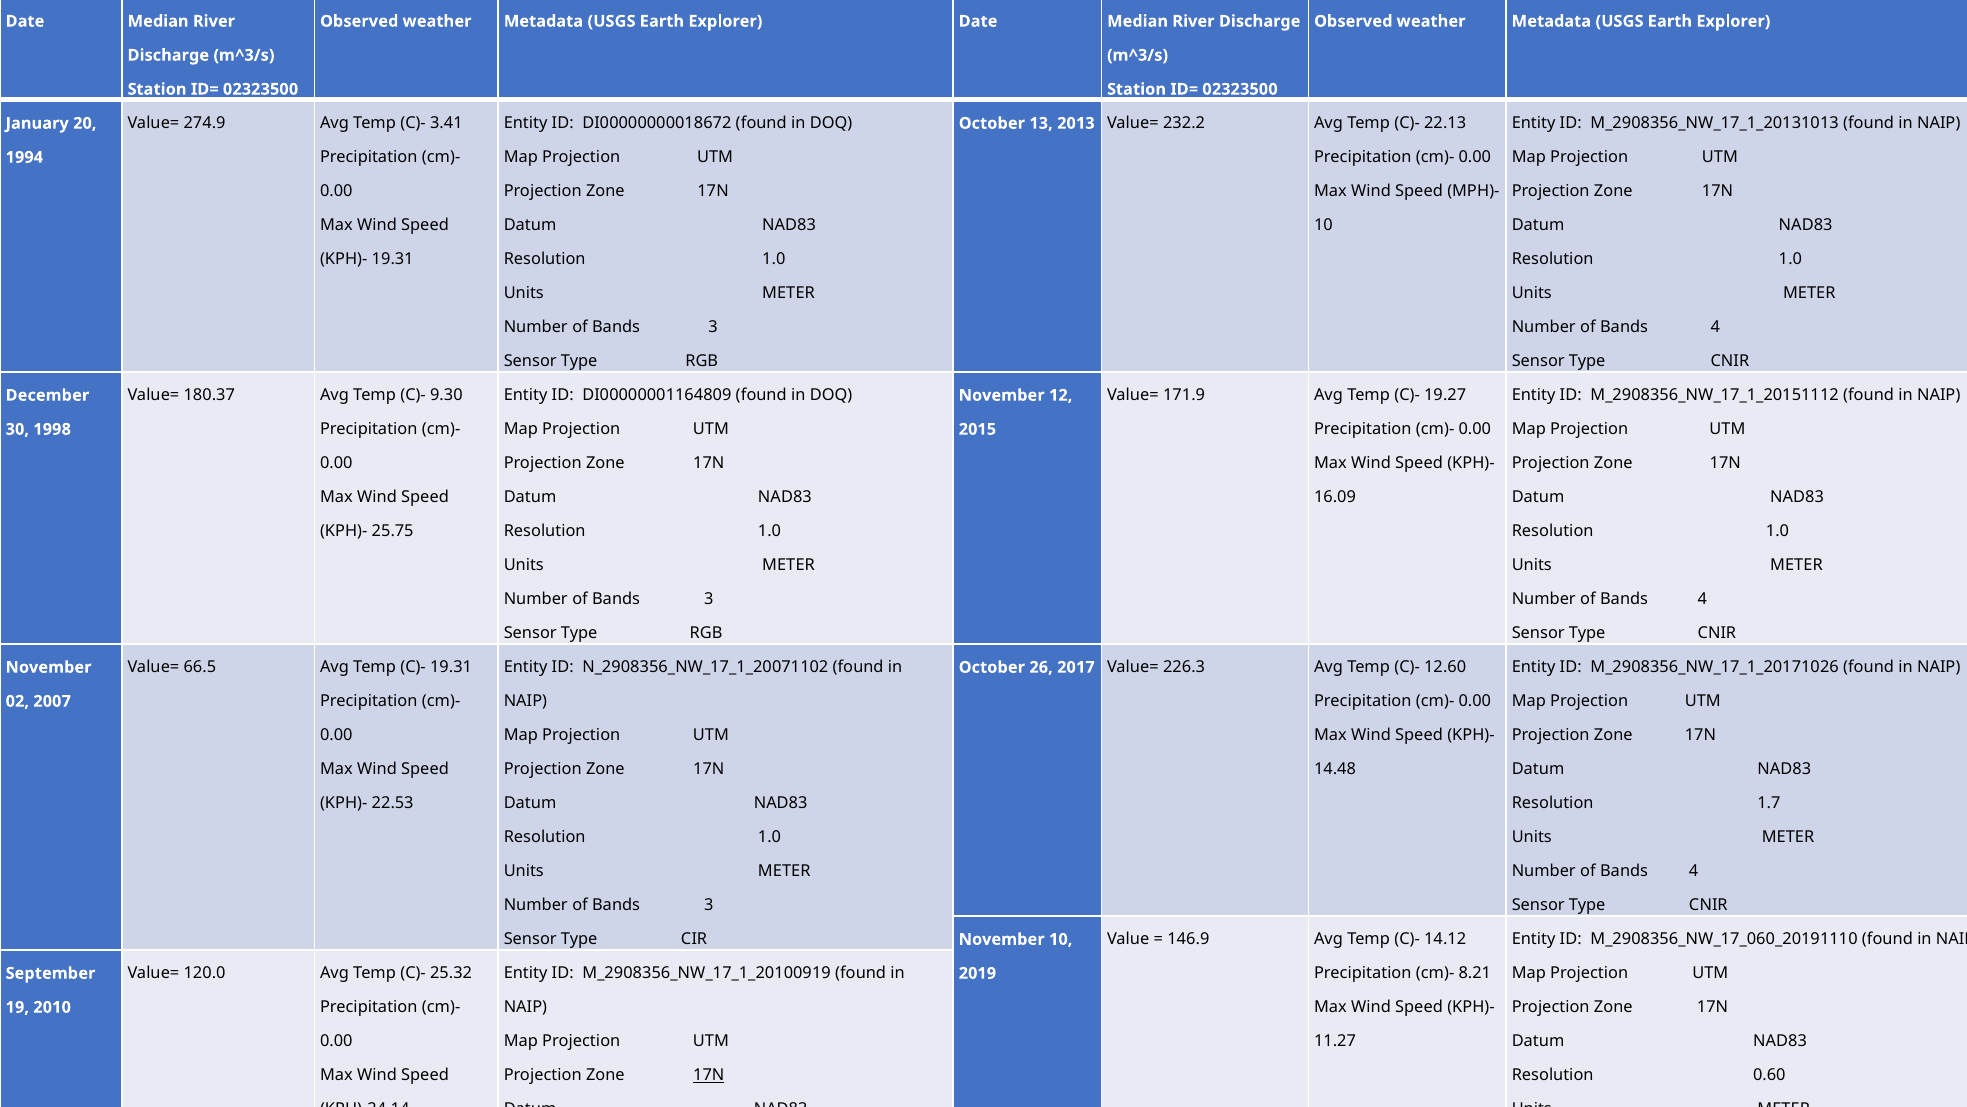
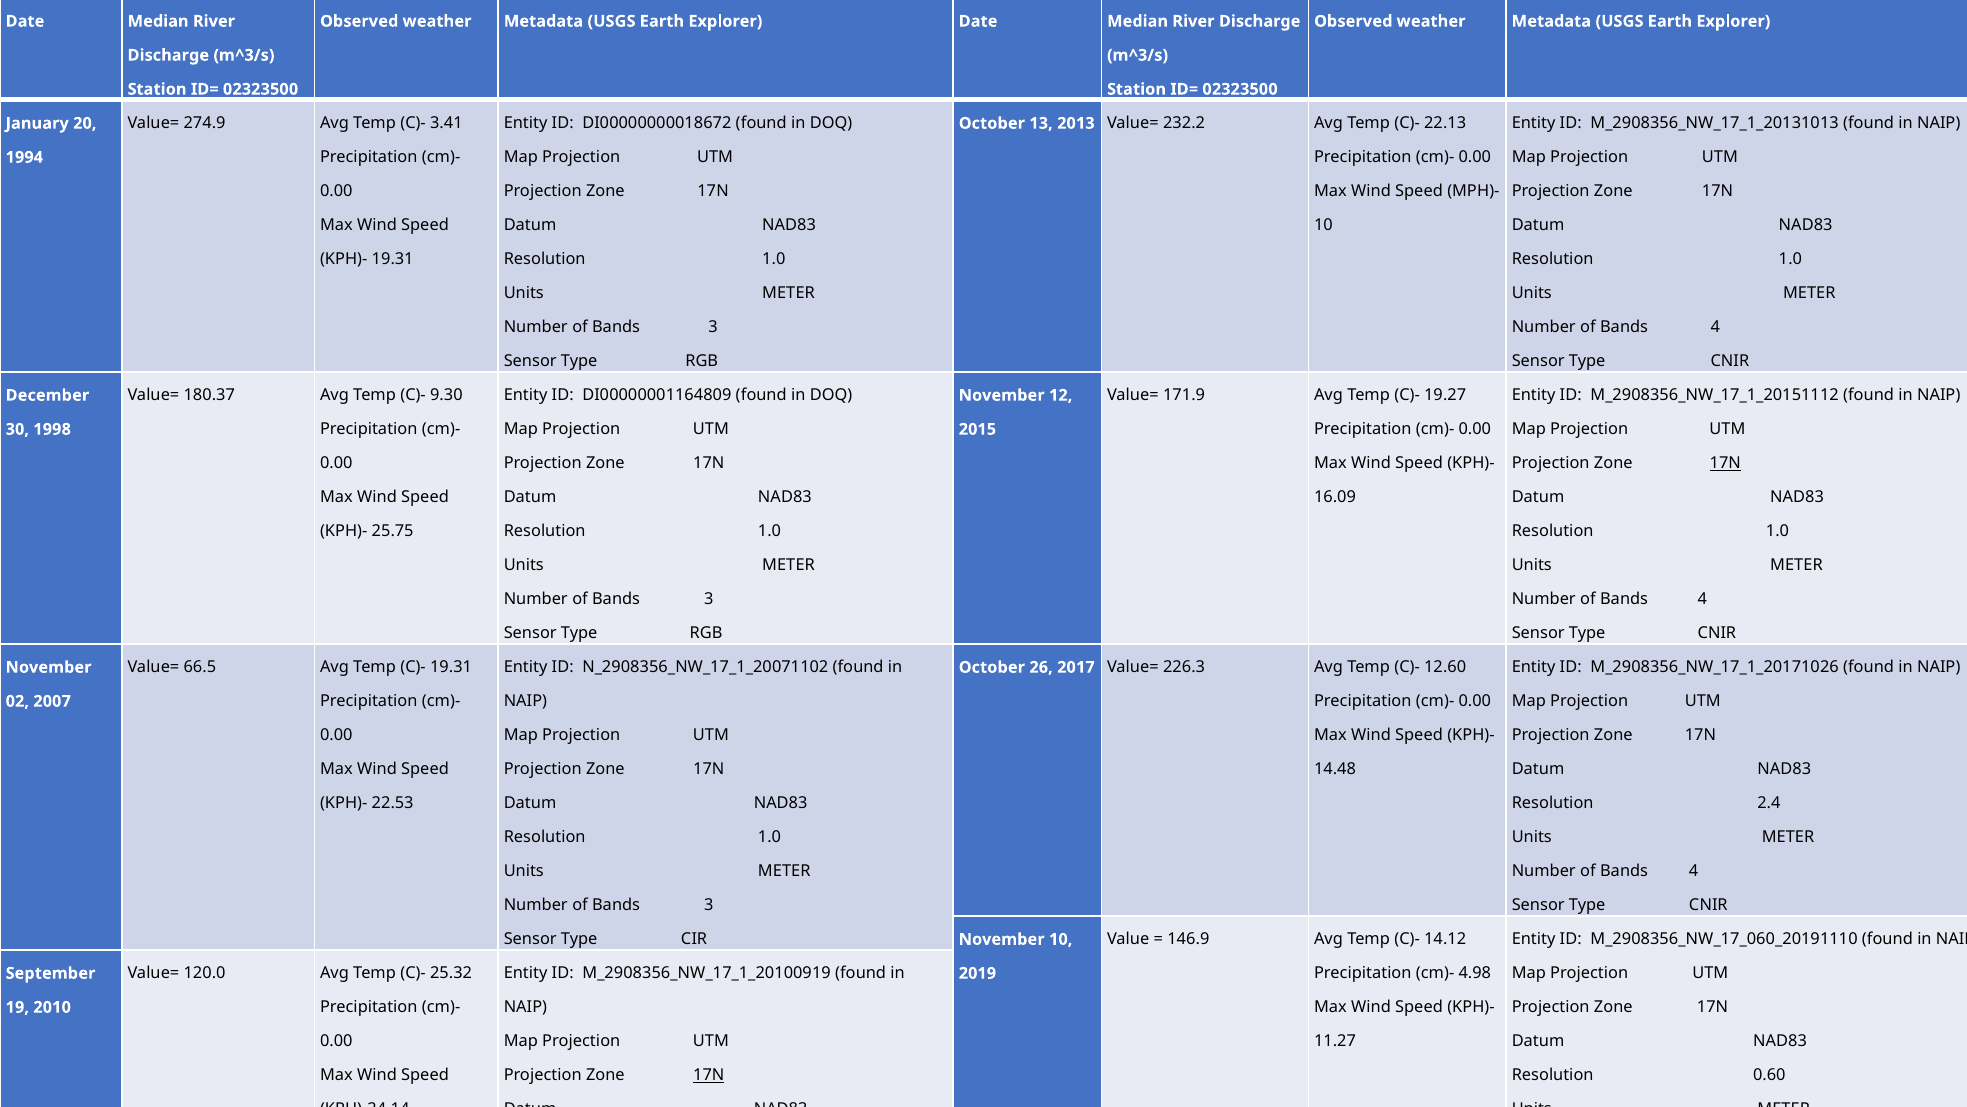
17N at (1725, 463) underline: none -> present
1.7: 1.7 -> 2.4
8.21: 8.21 -> 4.98
